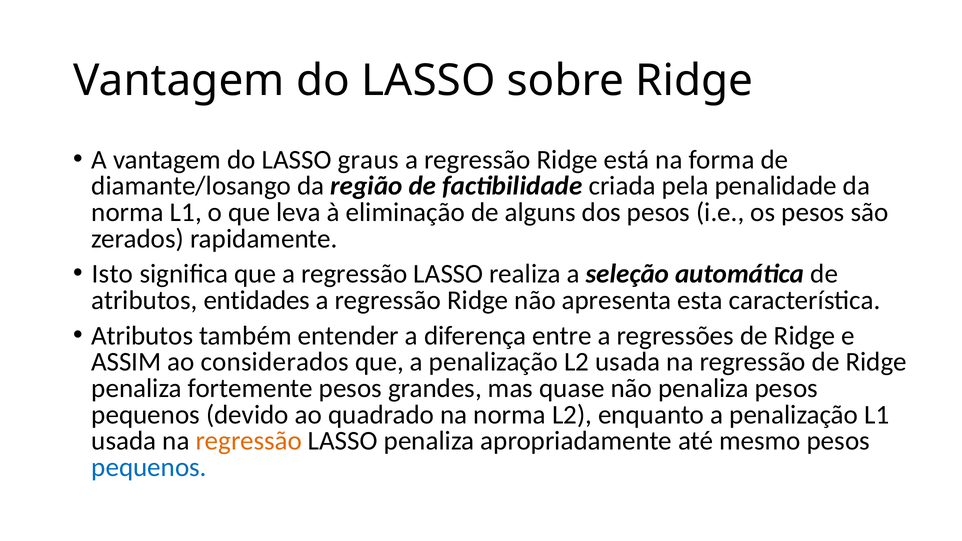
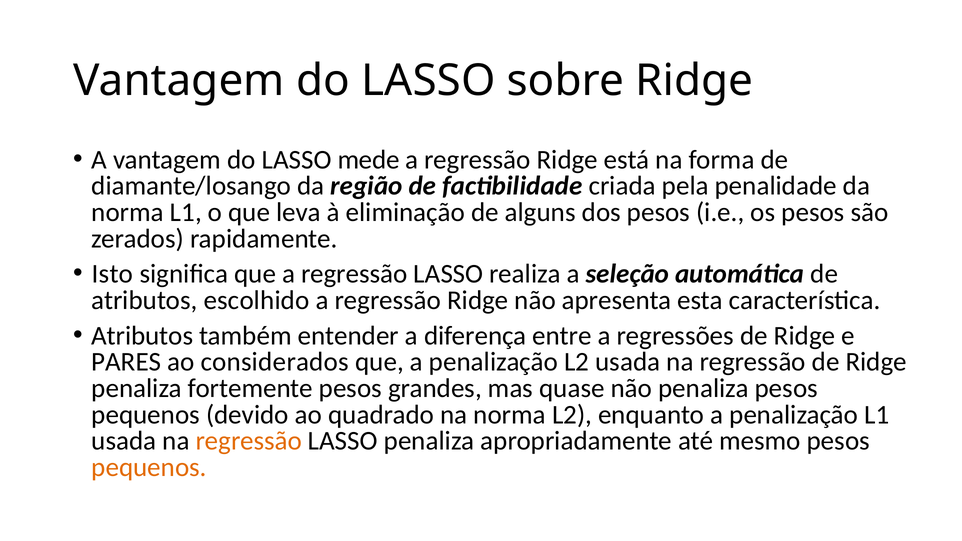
graus: graus -> mede
entidades: entidades -> escolhido
ASSIM: ASSIM -> PARES
pequenos at (149, 467) colour: blue -> orange
